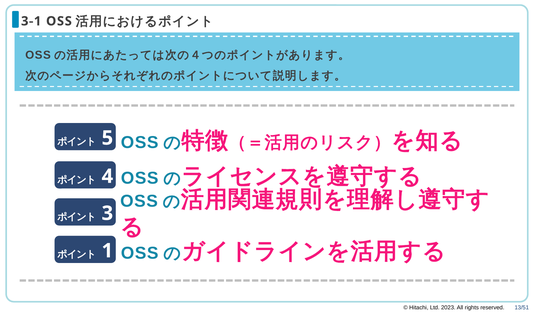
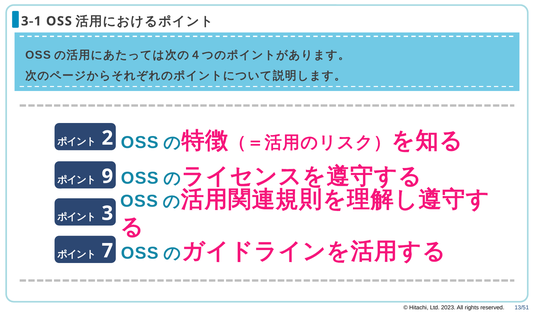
5: 5 -> 2
4: 4 -> 9
1: 1 -> 7
